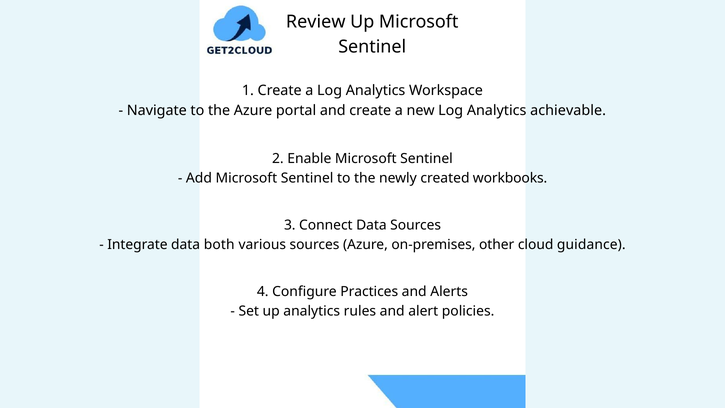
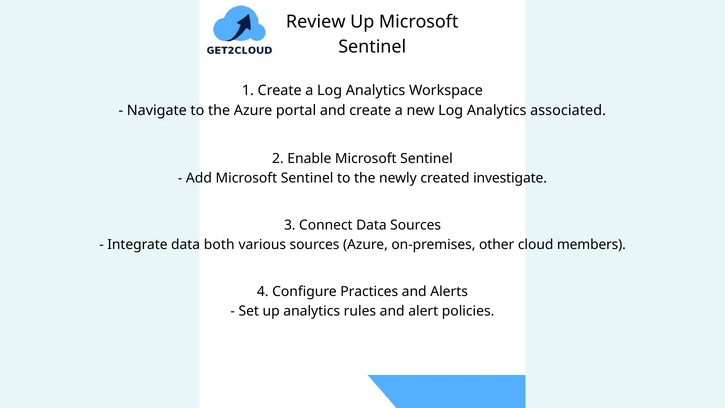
achievable: achievable -> associated
workbooks: workbooks -> investigate
guidance: guidance -> members
